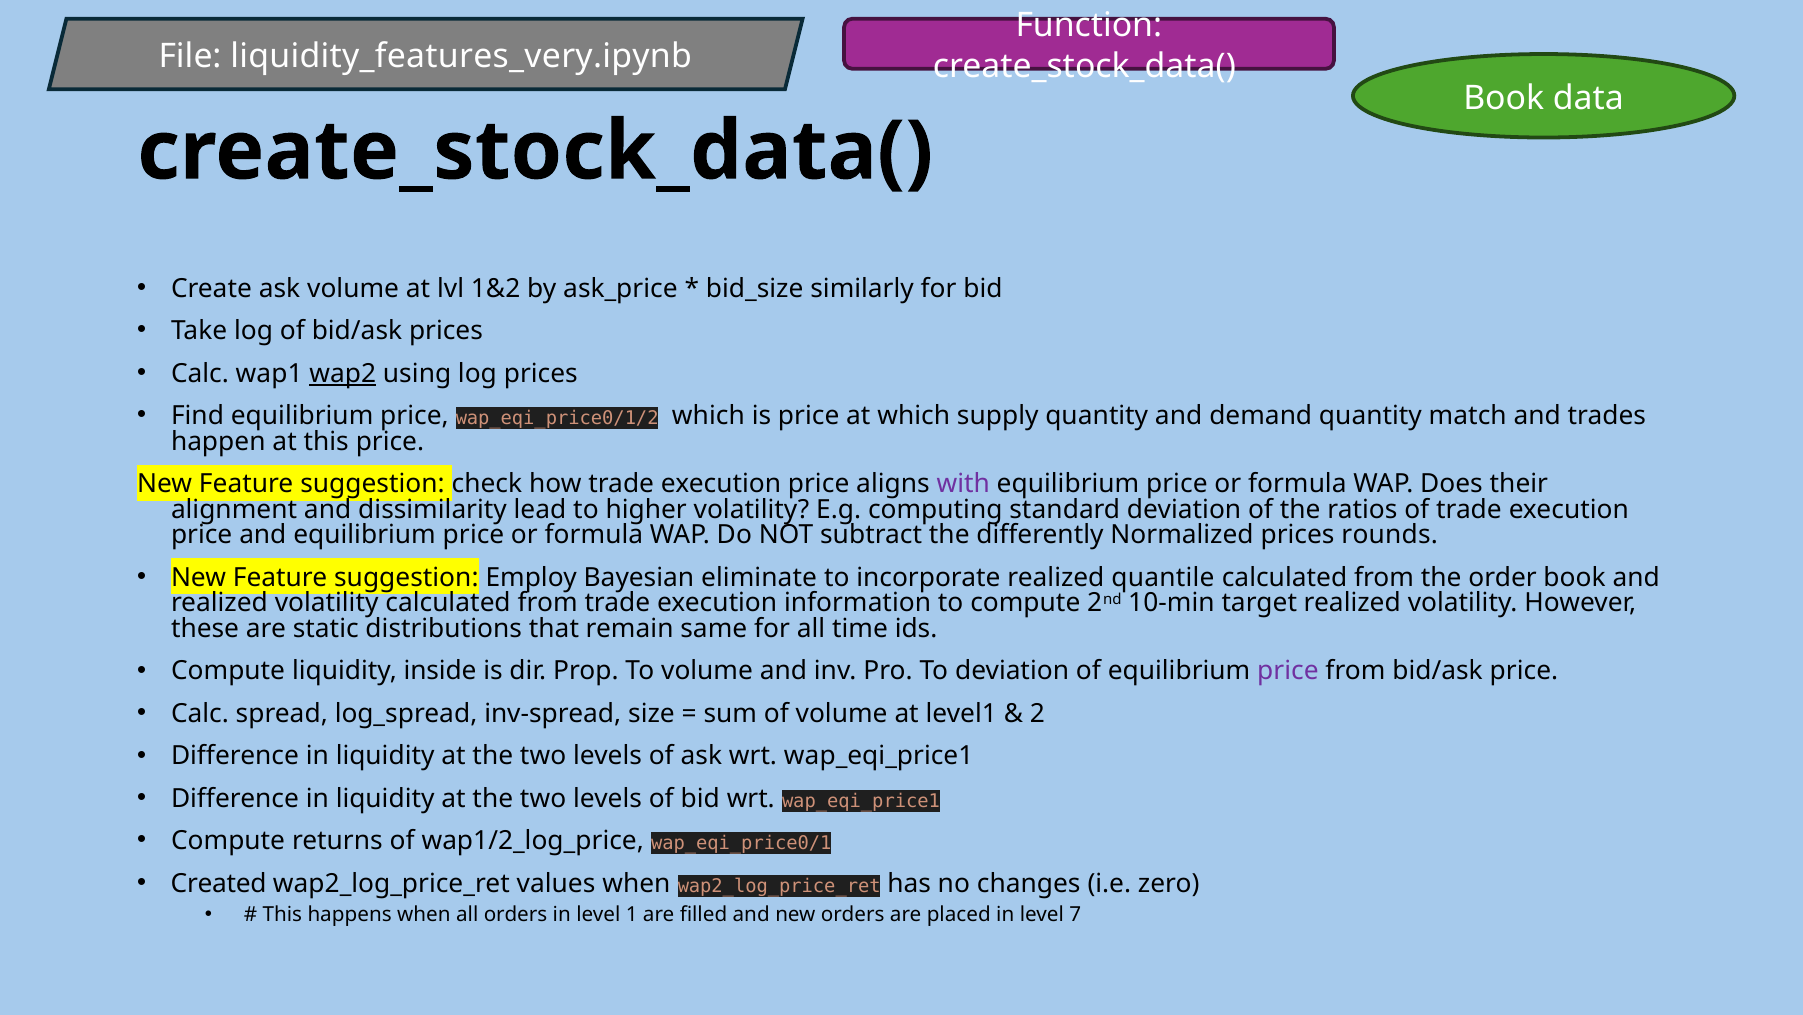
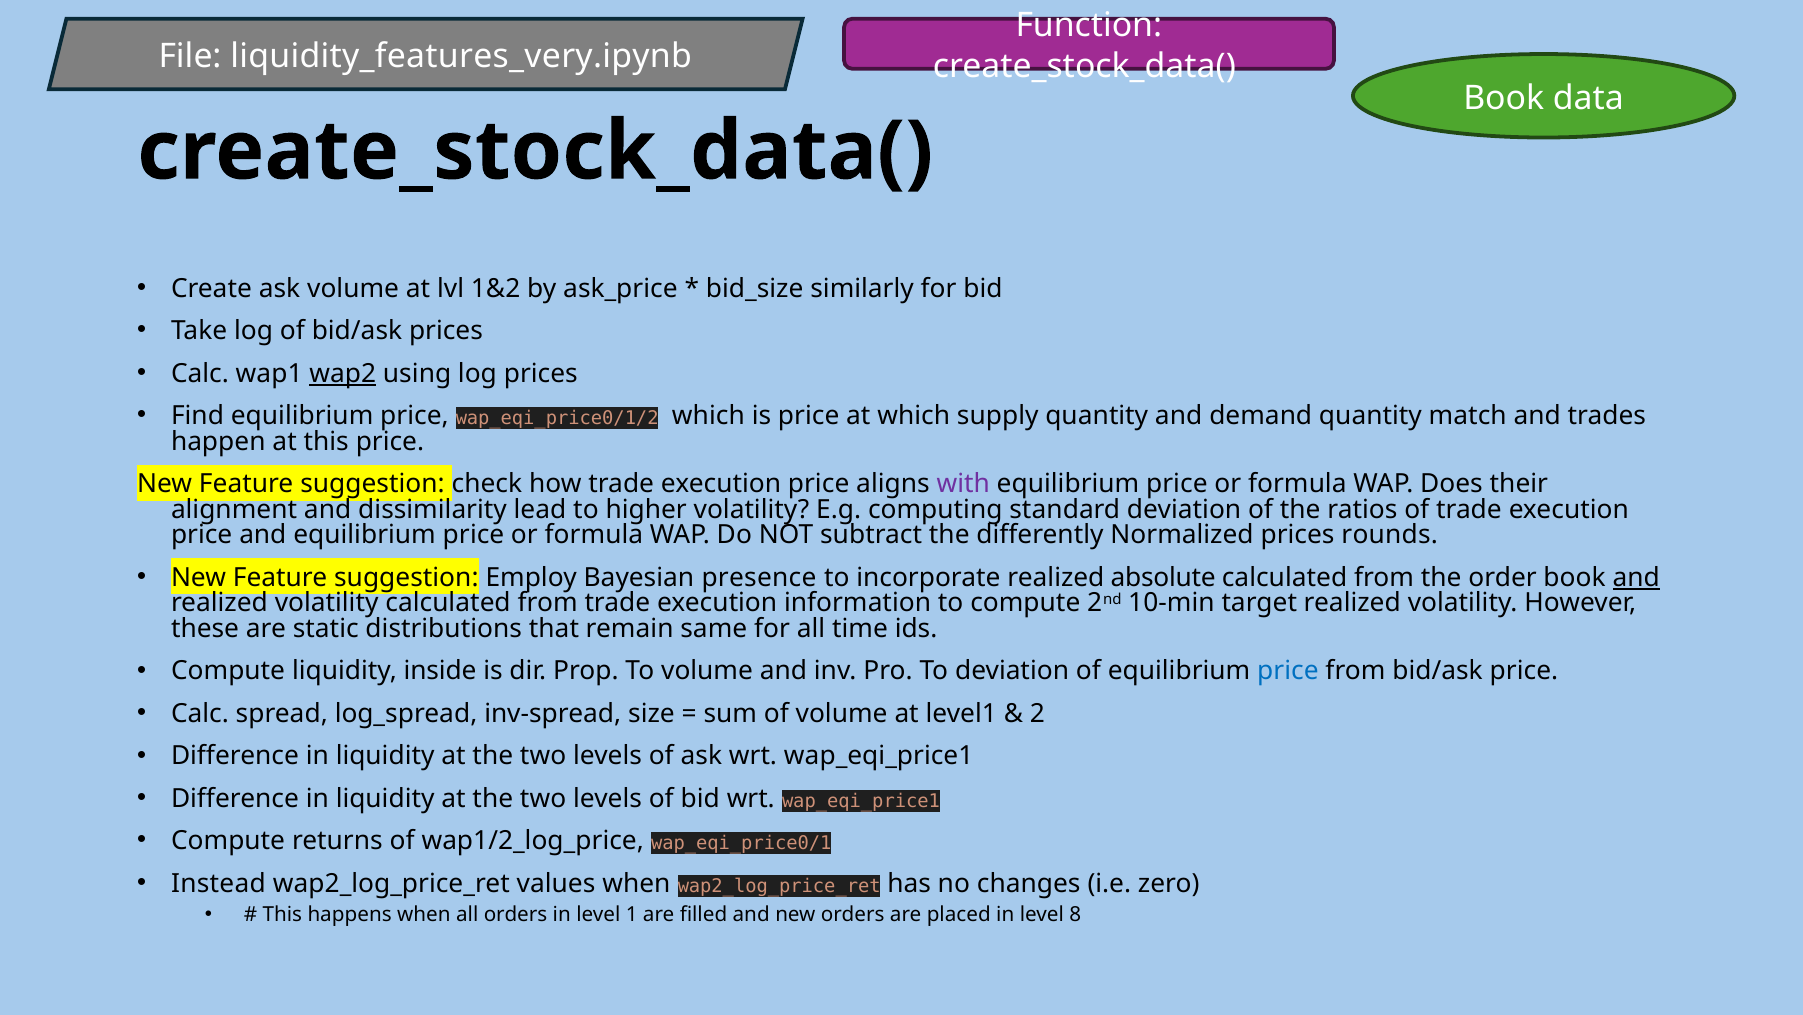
eliminate: eliminate -> presence
quantile: quantile -> absolute
and at (1636, 577) underline: none -> present
price at (1288, 671) colour: purple -> blue
Created: Created -> Instead
7: 7 -> 8
